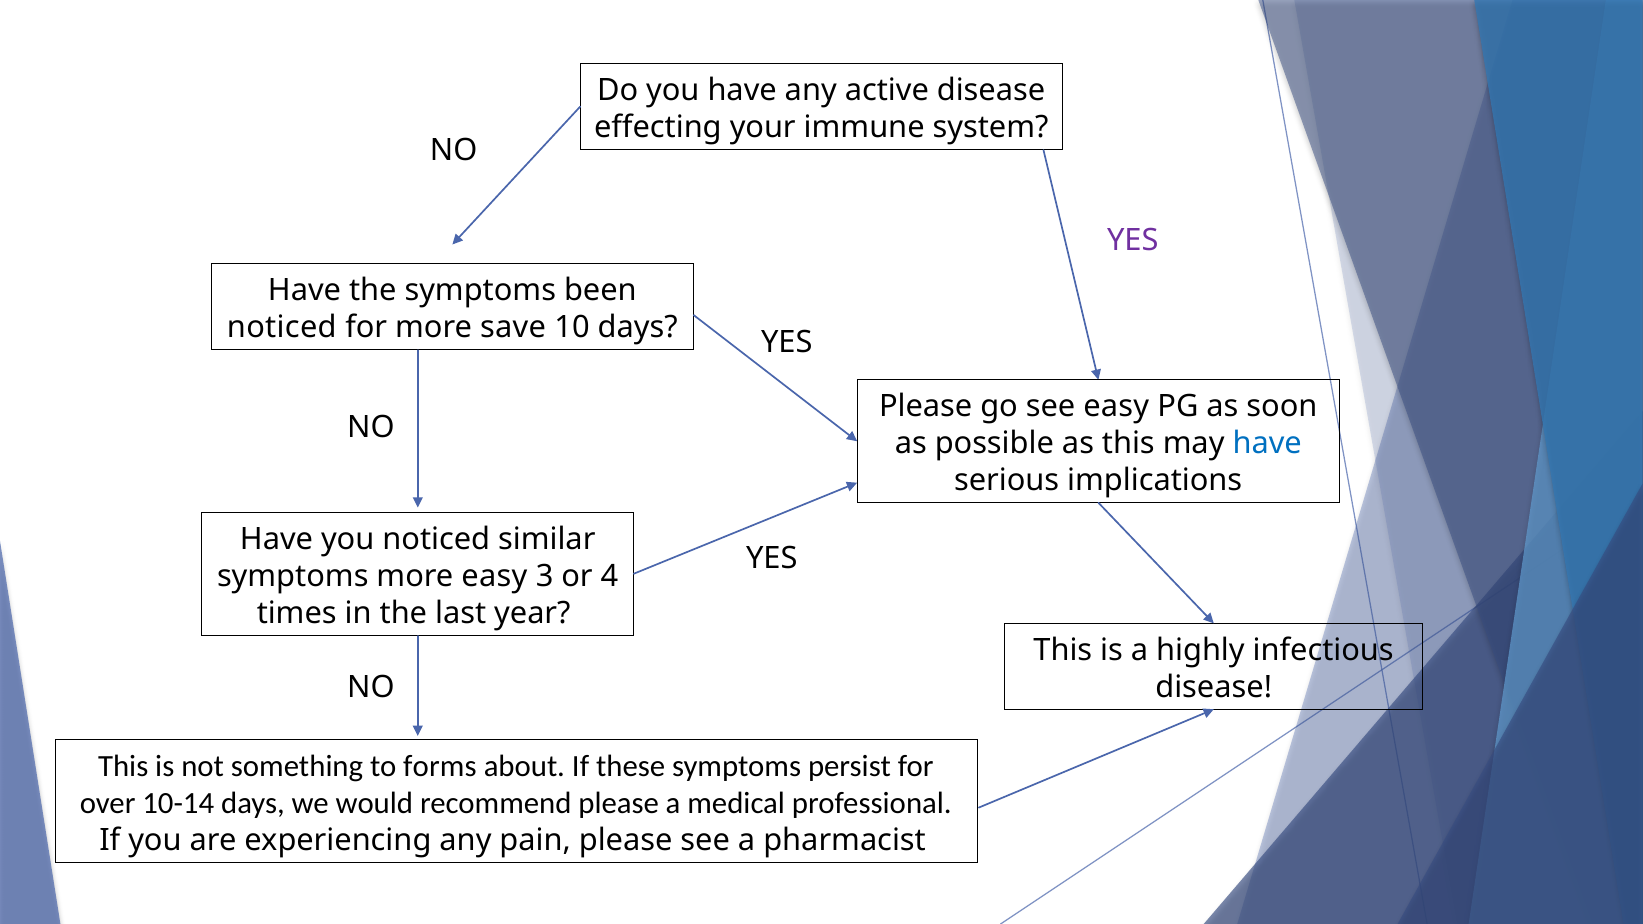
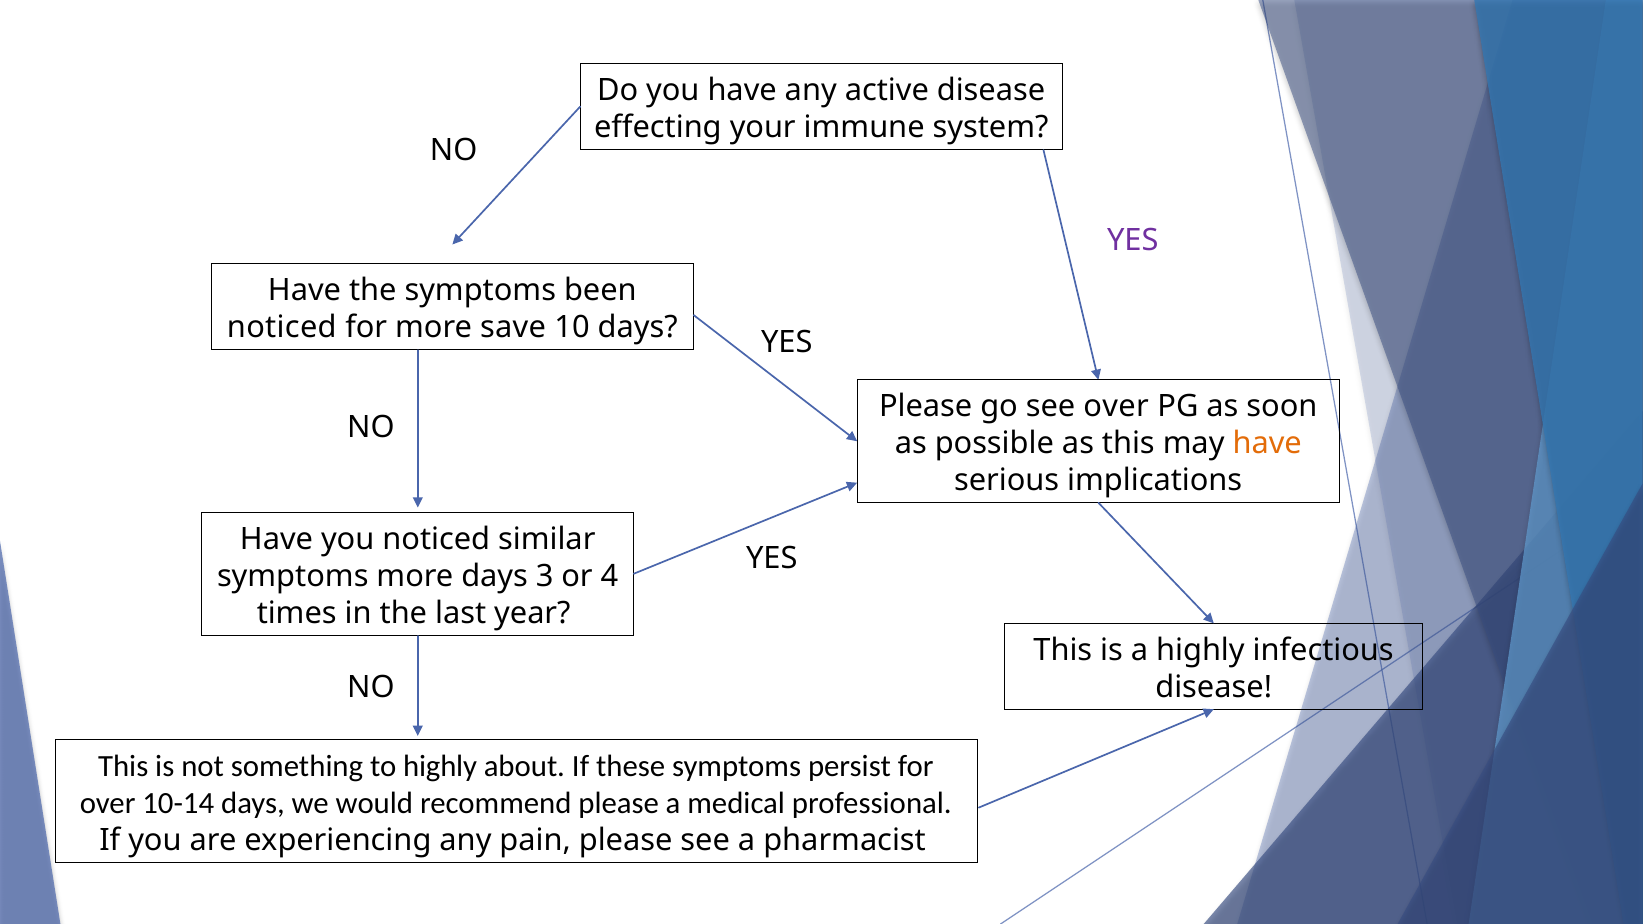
see easy: easy -> over
have at (1267, 443) colour: blue -> orange
more easy: easy -> days
to forms: forms -> highly
